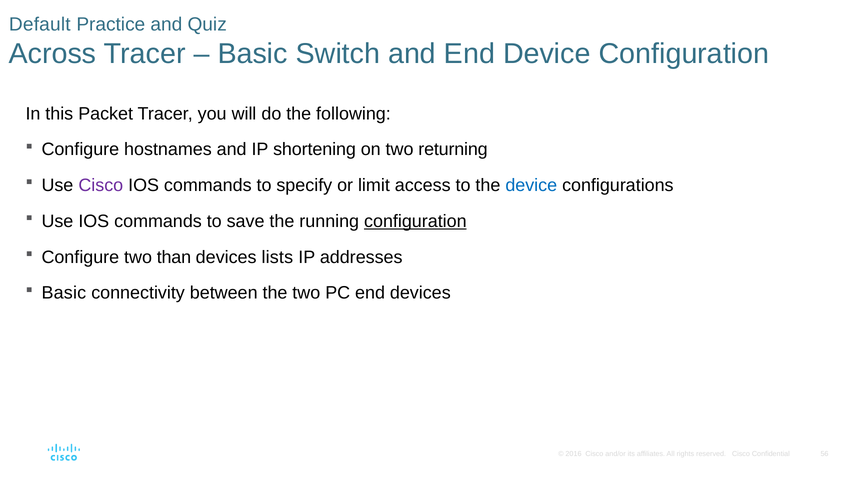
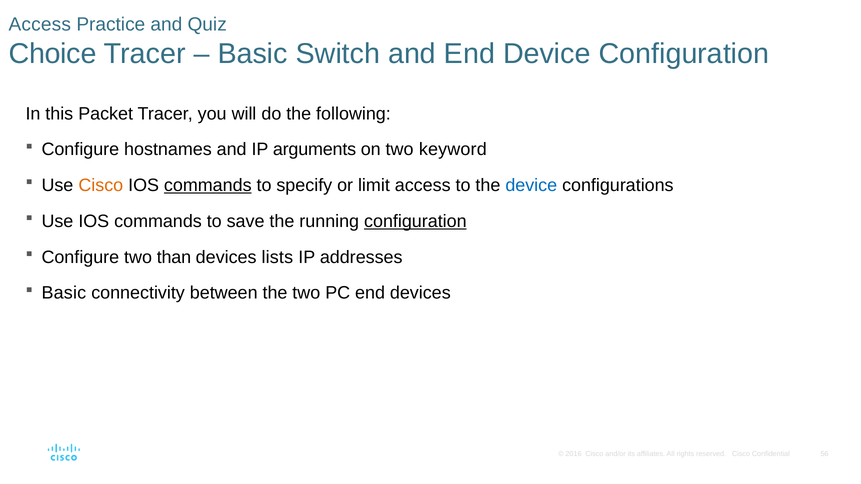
Default at (40, 25): Default -> Access
Across: Across -> Choice
shortening: shortening -> arguments
returning: returning -> keyword
Cisco at (101, 186) colour: purple -> orange
commands at (208, 186) underline: none -> present
